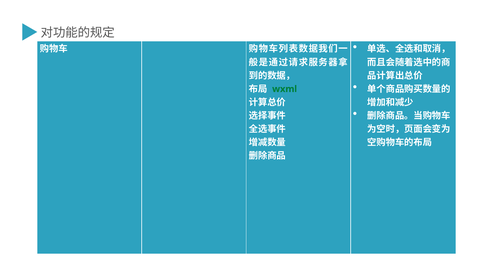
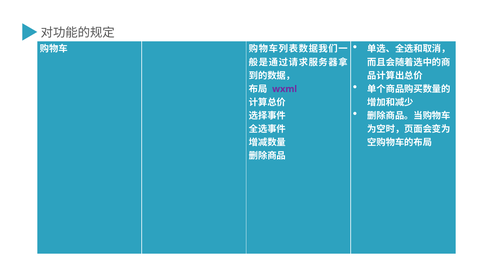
wxml colour: green -> purple
